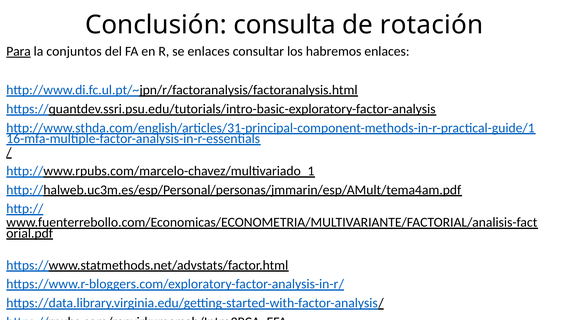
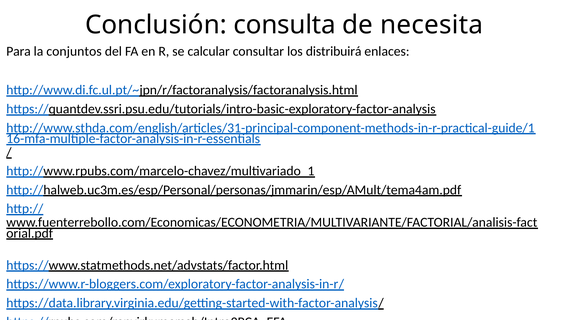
rotación: rotación -> necesita
Para underline: present -> none
se enlaces: enlaces -> calcular
habremos: habremos -> distribuirá
